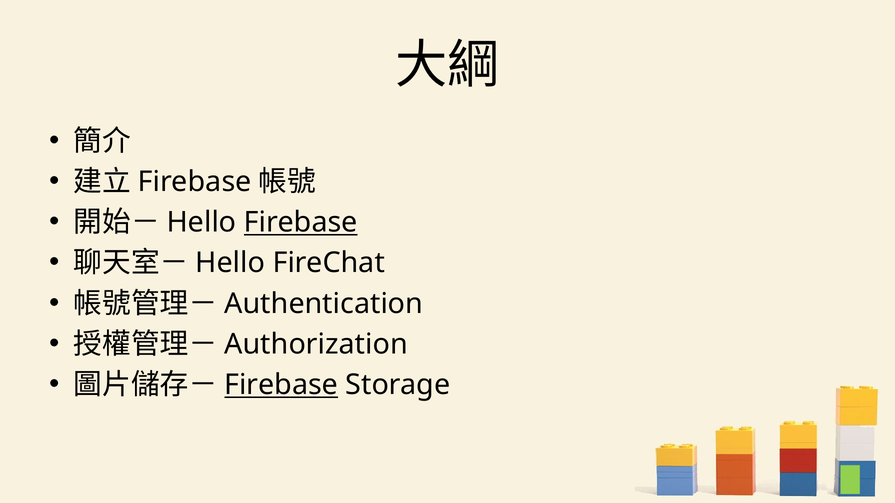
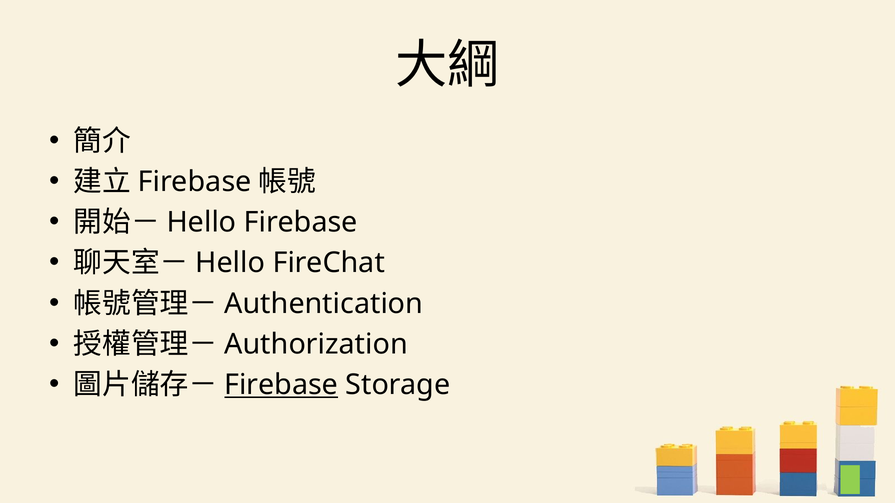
Firebase at (301, 223) underline: present -> none
